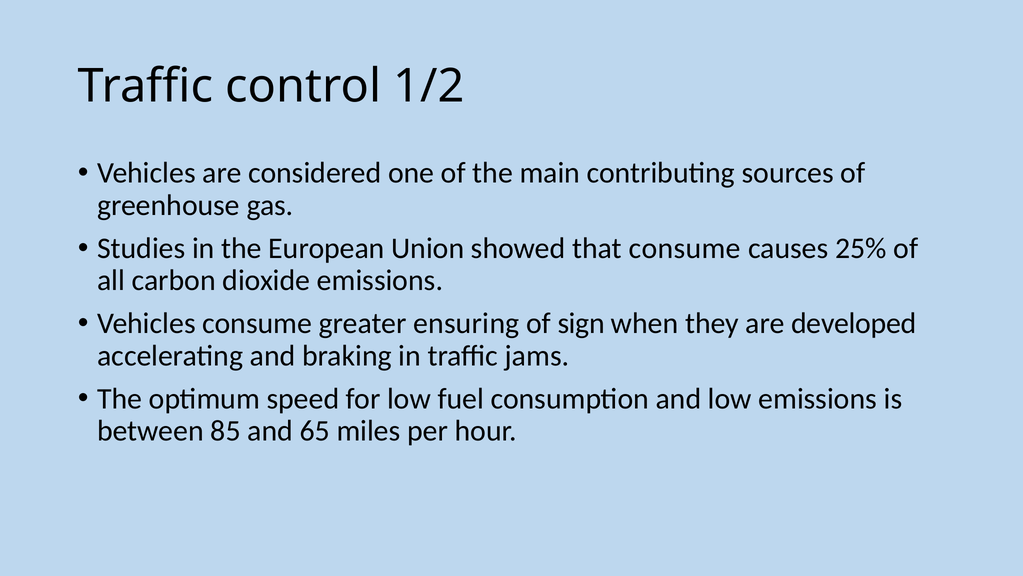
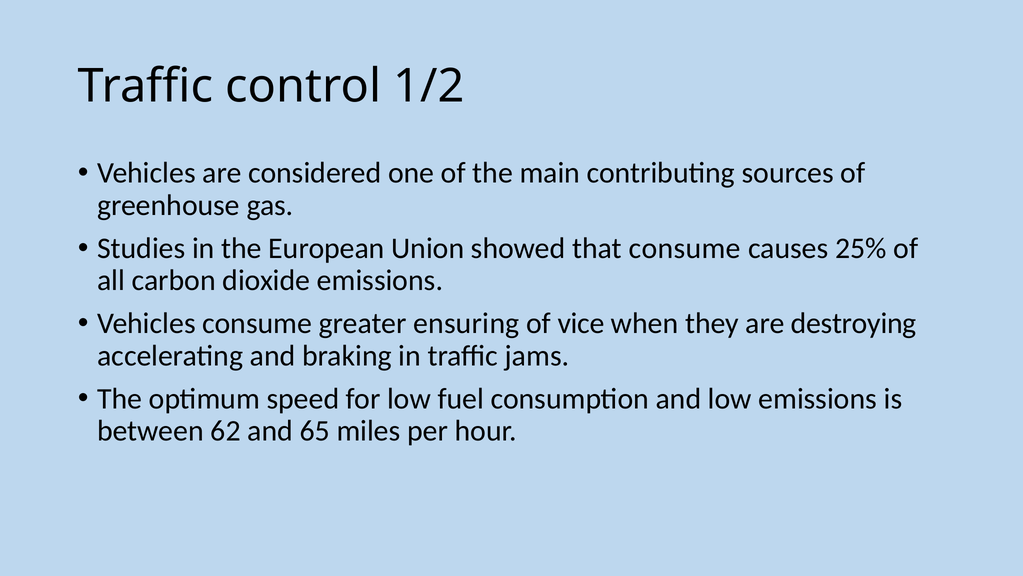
sign: sign -> vice
developed: developed -> destroying
85: 85 -> 62
